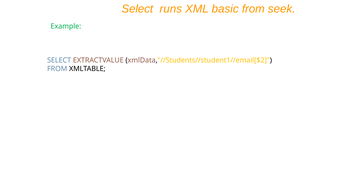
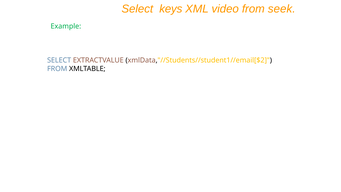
runs: runs -> keys
basic: basic -> video
